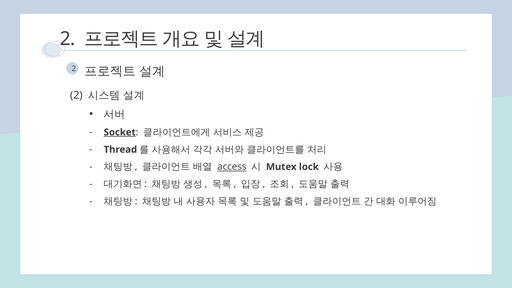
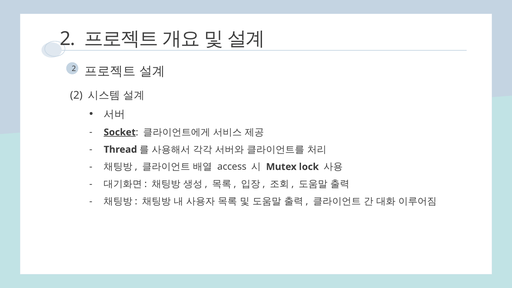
access underline: present -> none
